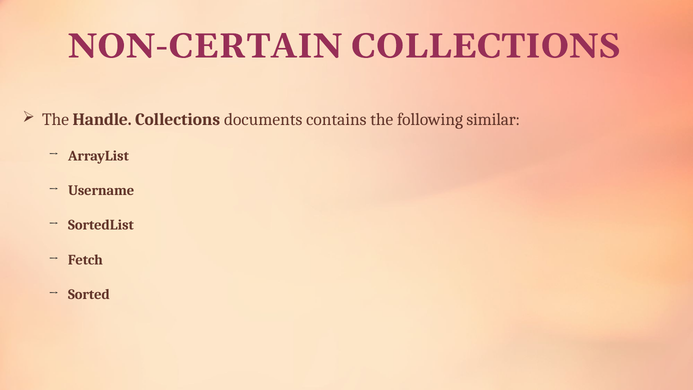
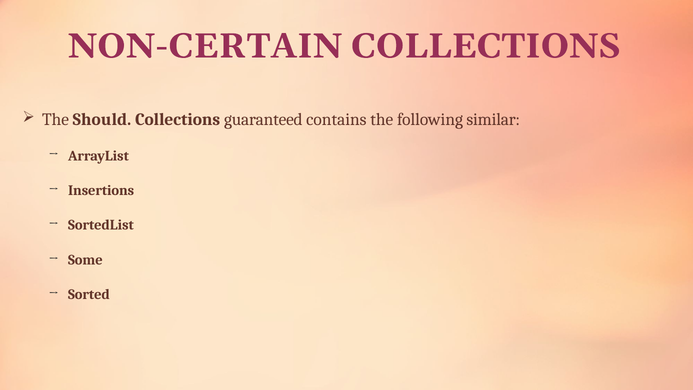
Handle: Handle -> Should
documents: documents -> guaranteed
Username: Username -> Insertions
Fetch: Fetch -> Some
